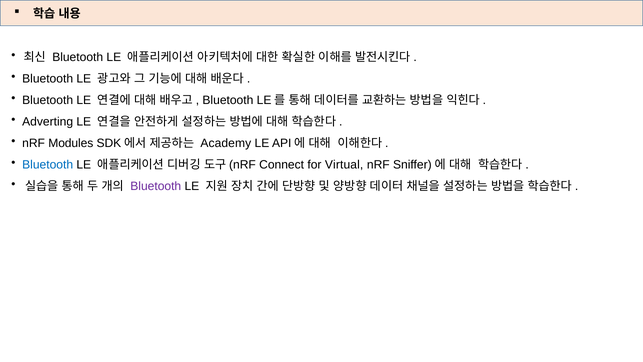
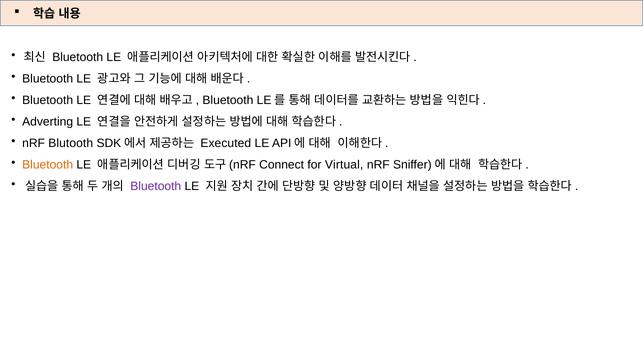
Modules: Modules -> Blutooth
Academy: Academy -> Executed
Bluetooth at (48, 165) colour: blue -> orange
